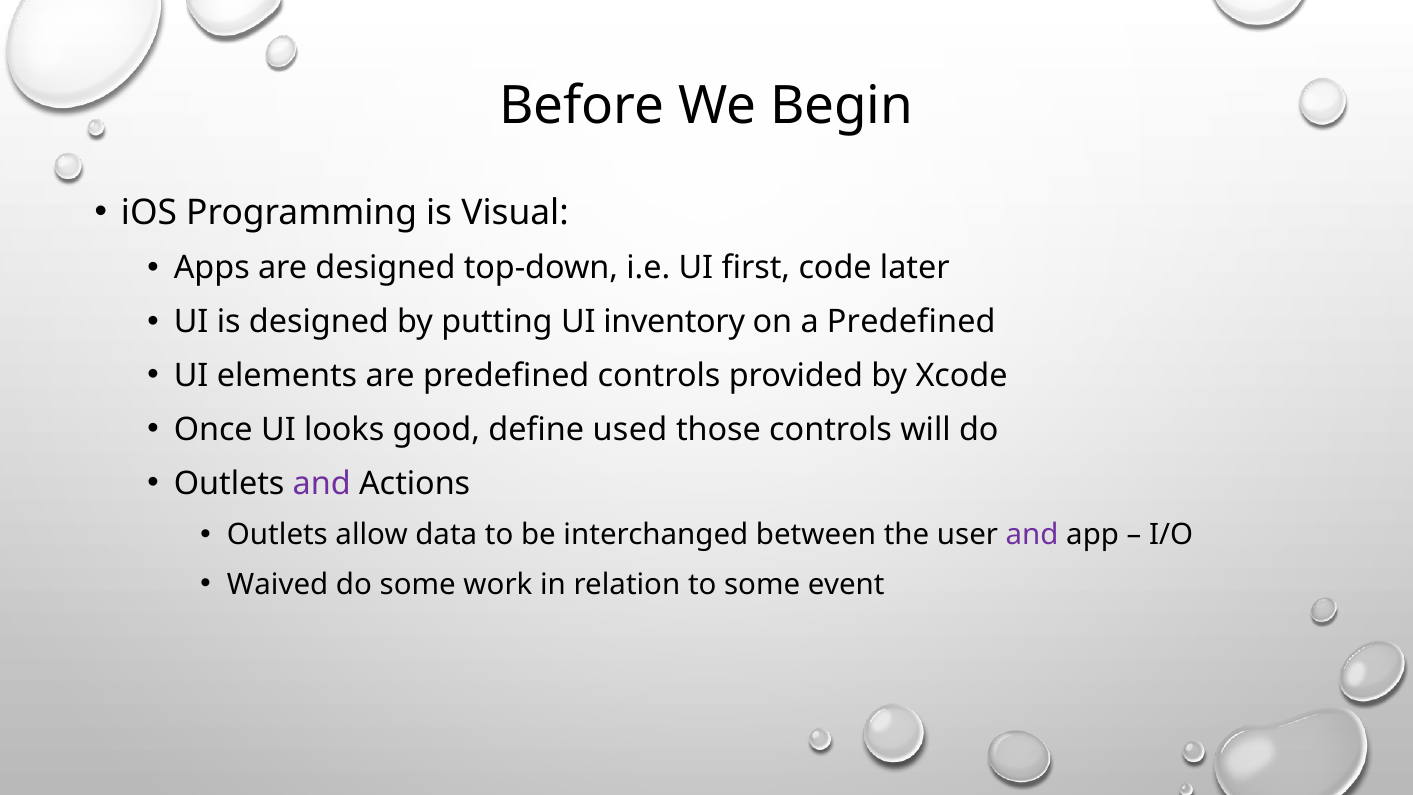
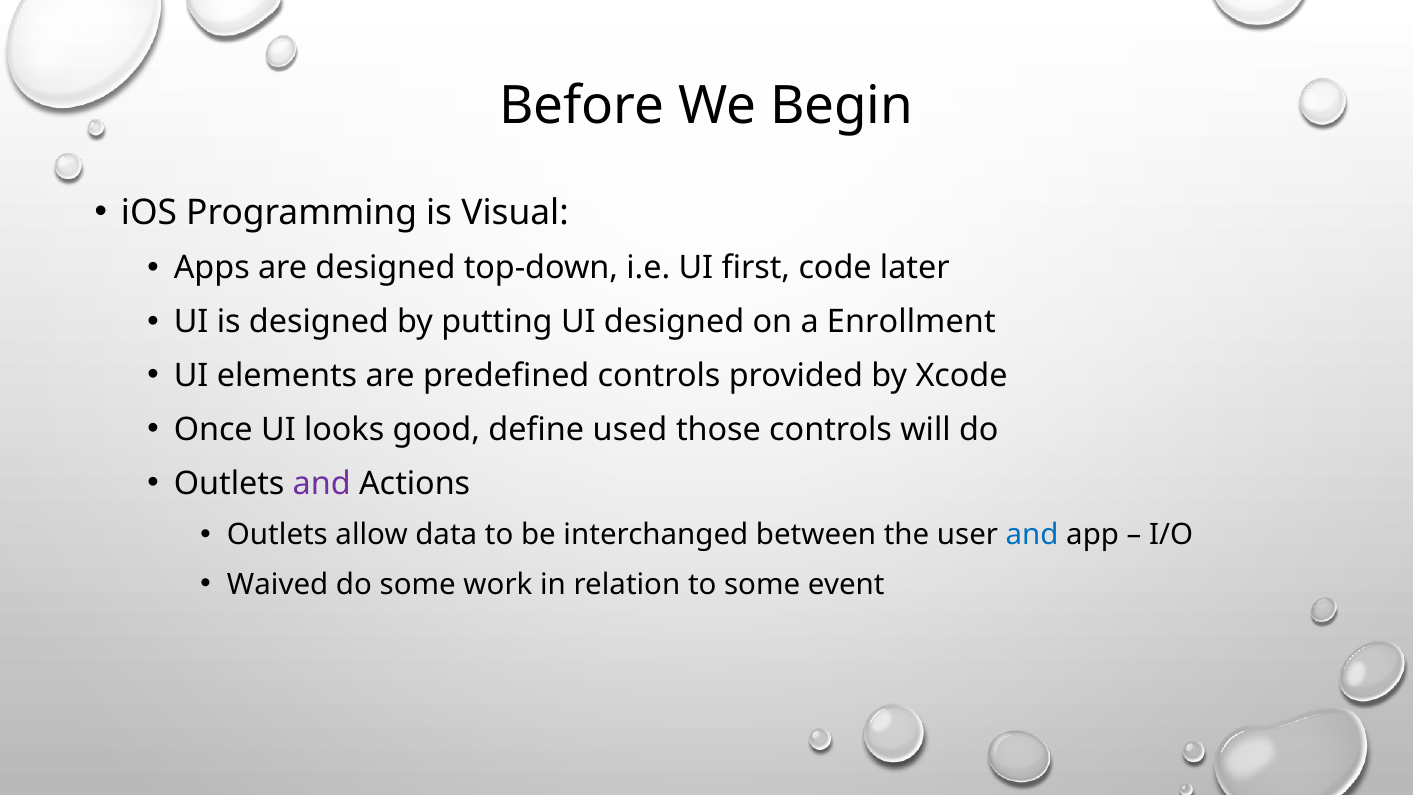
UI inventory: inventory -> designed
a Predefined: Predefined -> Enrollment
and at (1032, 535) colour: purple -> blue
